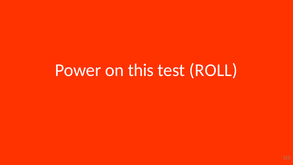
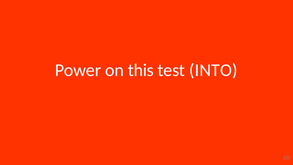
ROLL: ROLL -> INTO
